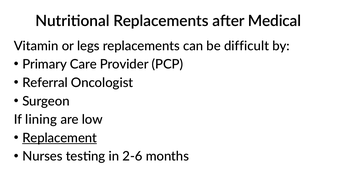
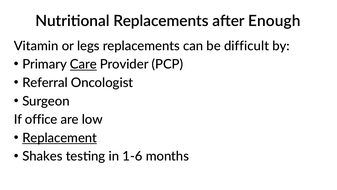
Medical: Medical -> Enough
Care underline: none -> present
lining: lining -> office
Nurses: Nurses -> Shakes
2-6: 2-6 -> 1-6
